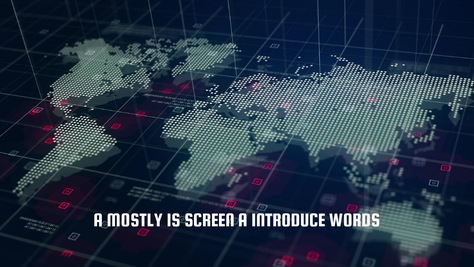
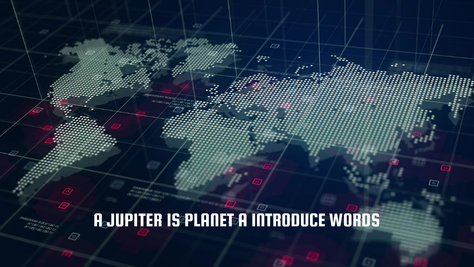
MOSTLY: MOSTLY -> JUPITER
SCREEN: SCREEN -> PLANET
